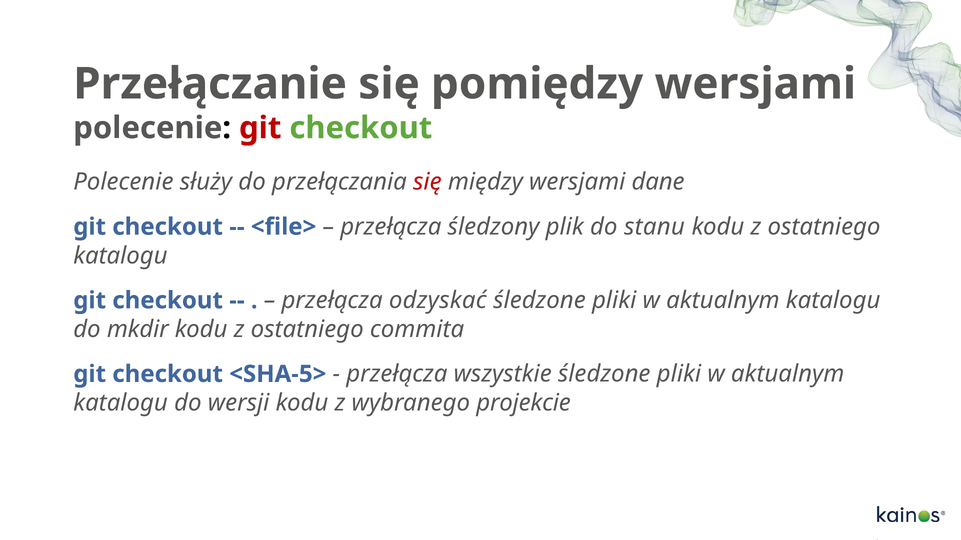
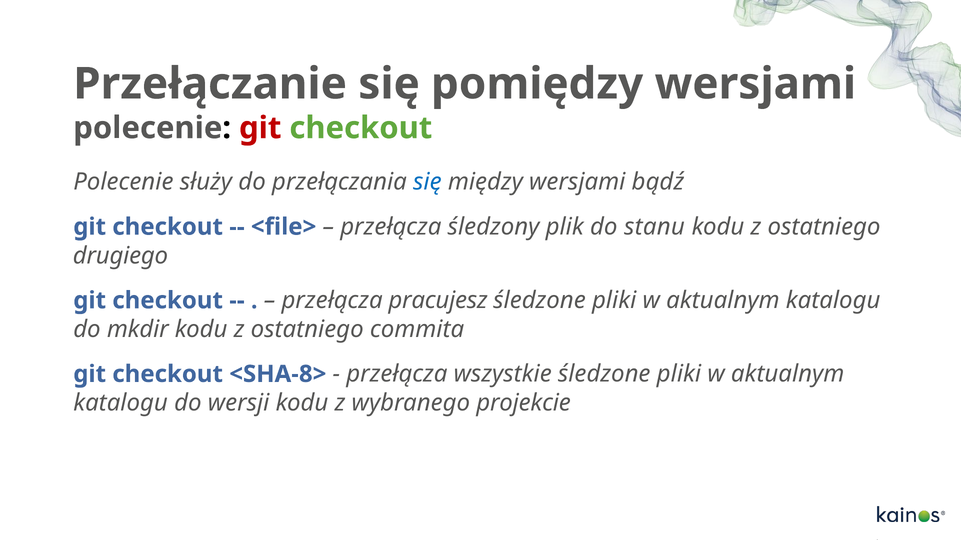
się at (427, 182) colour: red -> blue
dane: dane -> bądź
katalogu at (120, 256): katalogu -> drugiego
odzyskać: odzyskać -> pracujesz
<SHA-5>: <SHA-5> -> <SHA-8>
